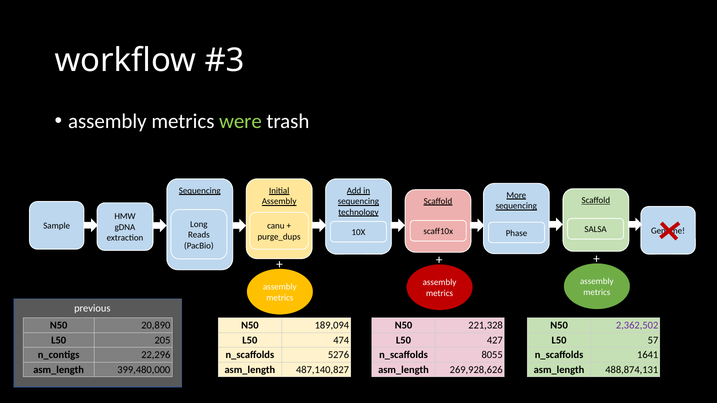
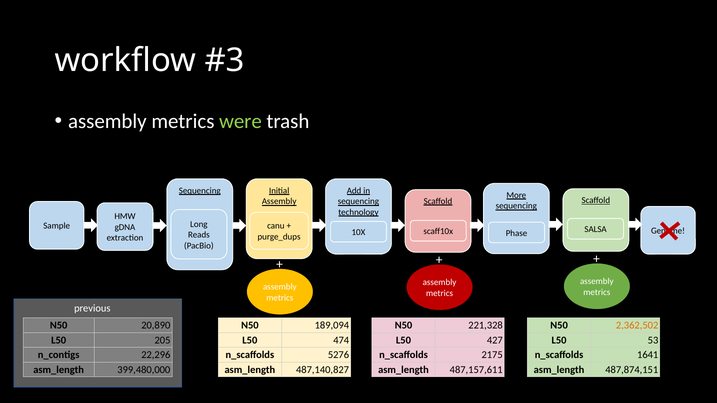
2,362,502 colour: purple -> orange
57: 57 -> 53
8055: 8055 -> 2175
269,928,626: 269,928,626 -> 487,157,611
488,874,131: 488,874,131 -> 487,874,151
